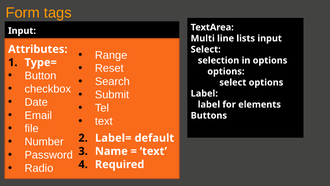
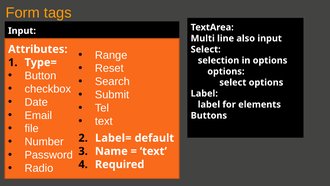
lists: lists -> also
